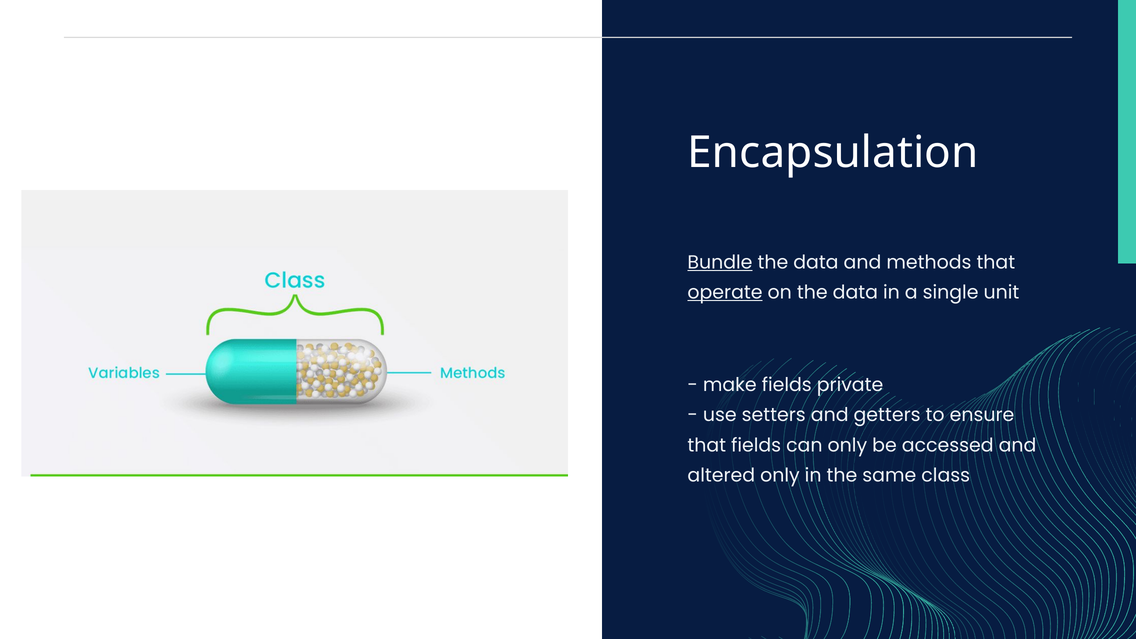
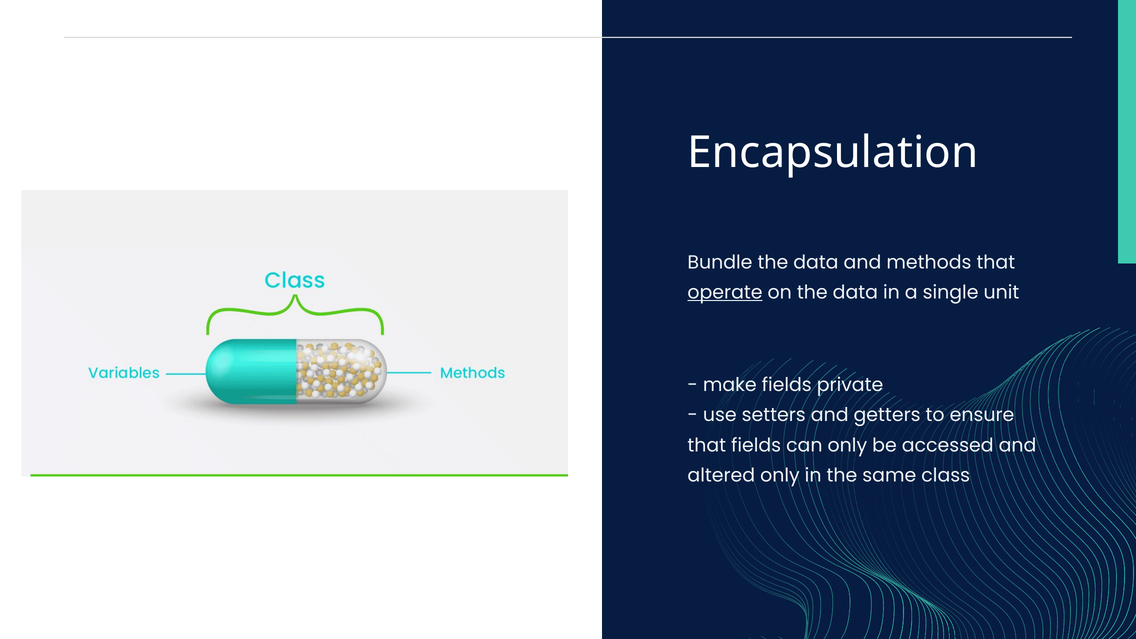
Bundle underline: present -> none
